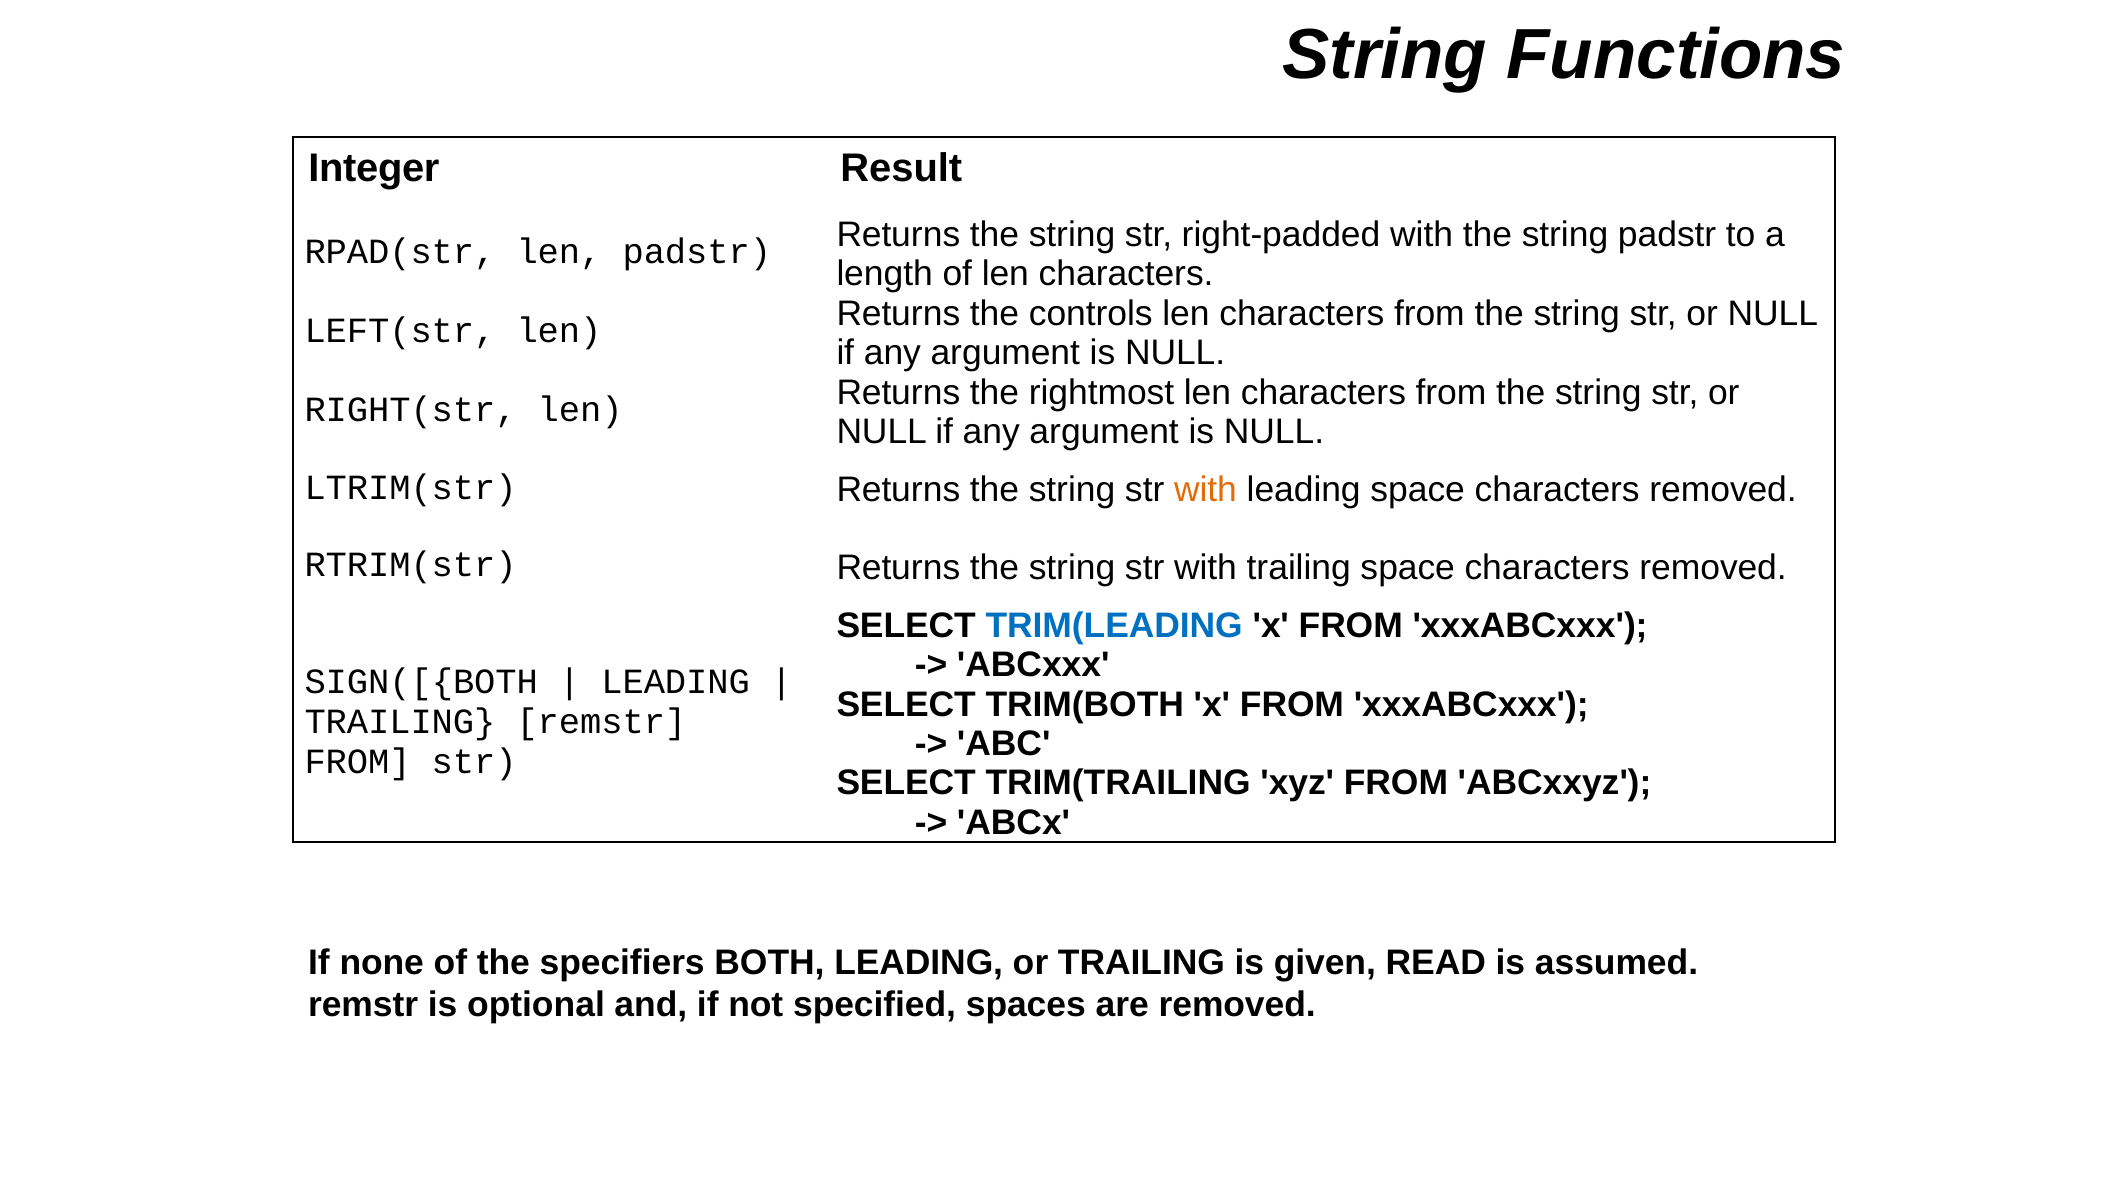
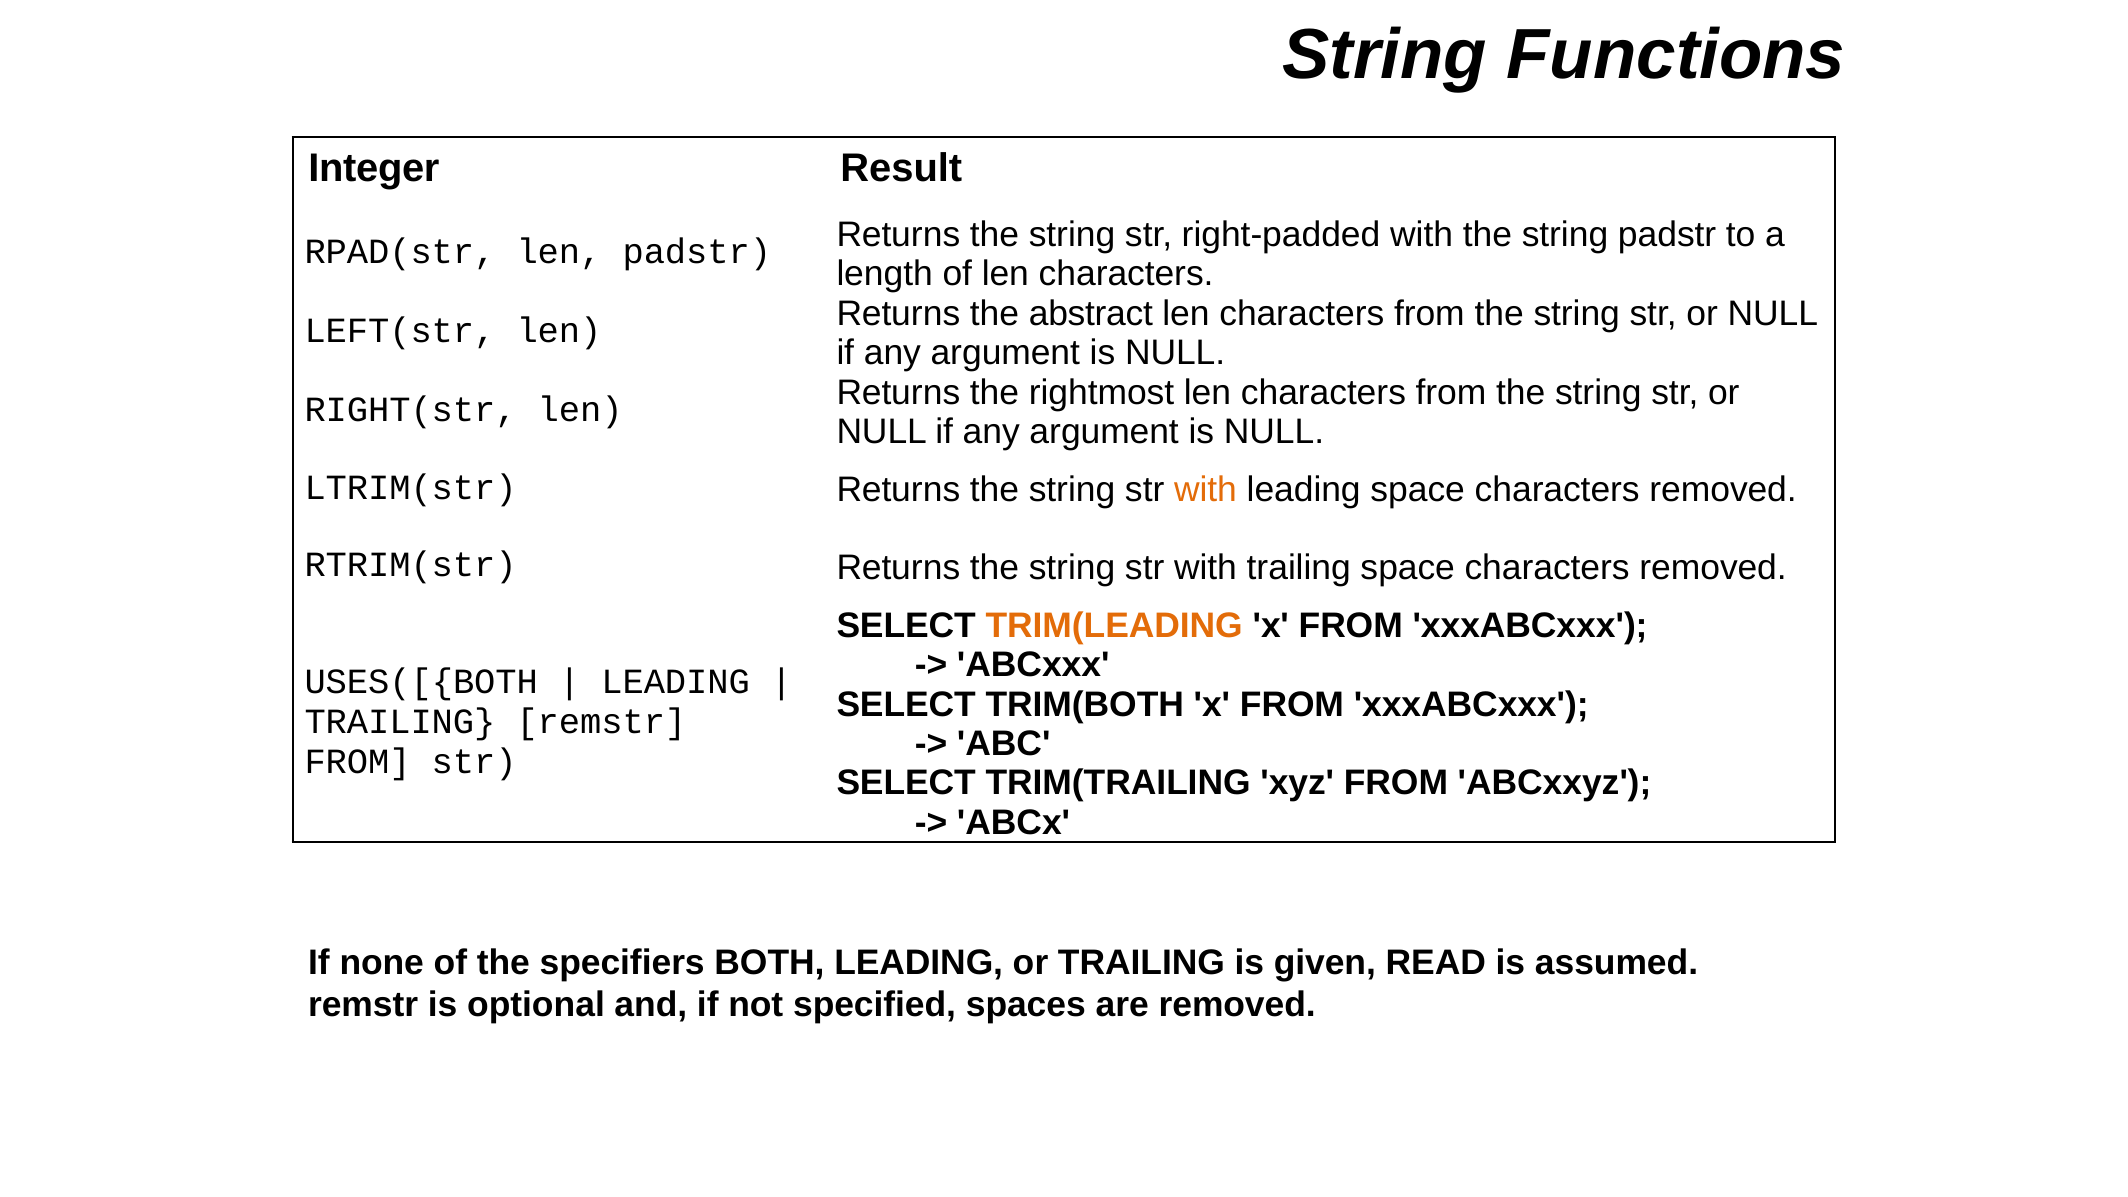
controls: controls -> abstract
TRIM(LEADING colour: blue -> orange
SIGN([{BOTH: SIGN([{BOTH -> USES([{BOTH
